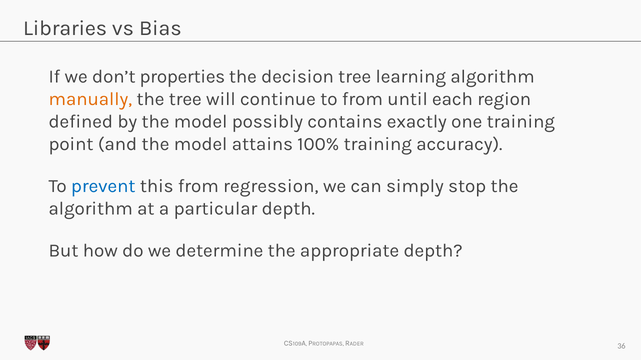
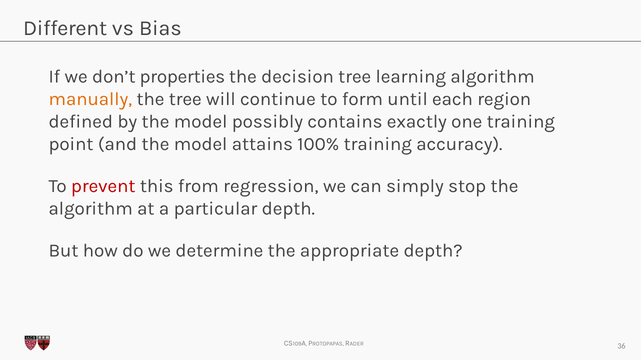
Libraries: Libraries -> Different
to from: from -> form
prevent colour: blue -> red
